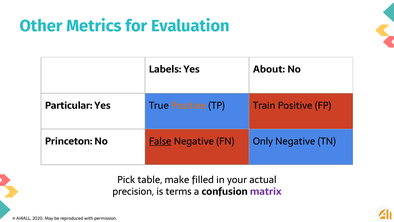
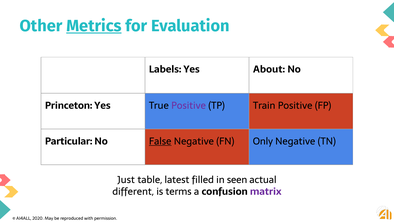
Metrics underline: none -> present
Particular: Particular -> Princeton
Positive at (189, 105) colour: orange -> purple
Princeton: Princeton -> Particular
Pick: Pick -> Just
make: make -> latest
your: your -> seen
precision: precision -> different
